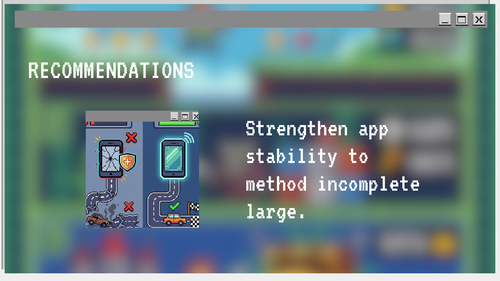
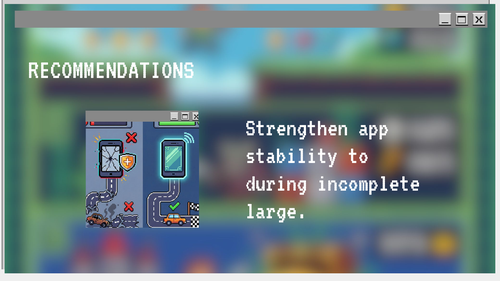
method: method -> during
